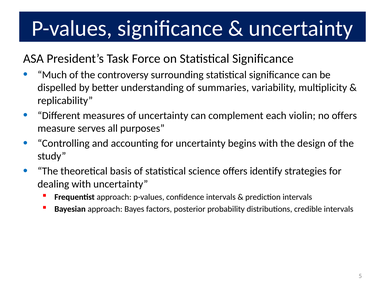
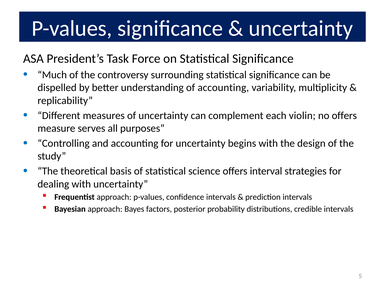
of summaries: summaries -> accounting
identify: identify -> interval
